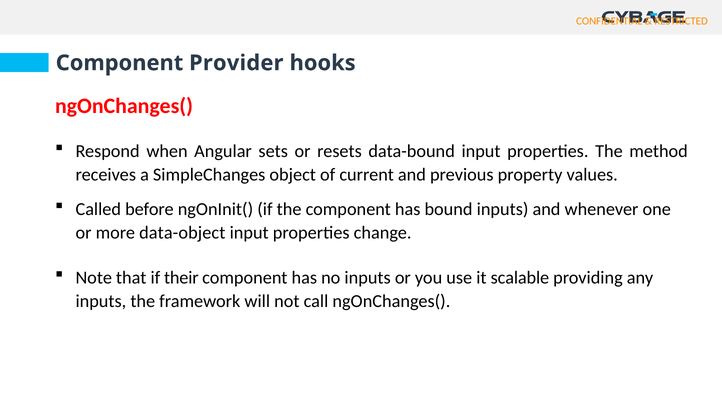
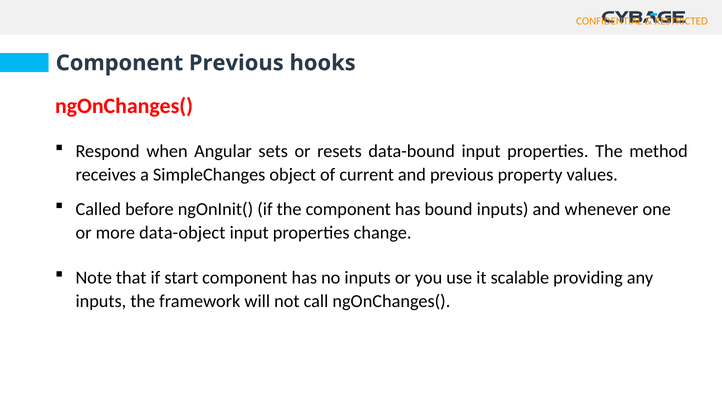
Component Provider: Provider -> Previous
their: their -> start
